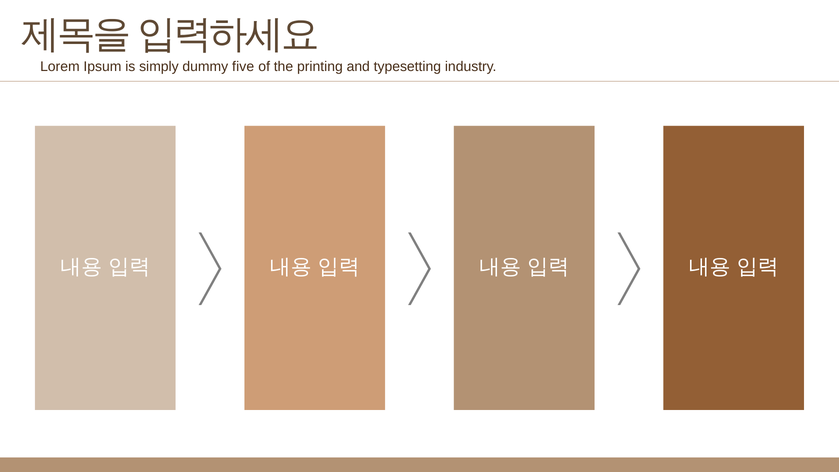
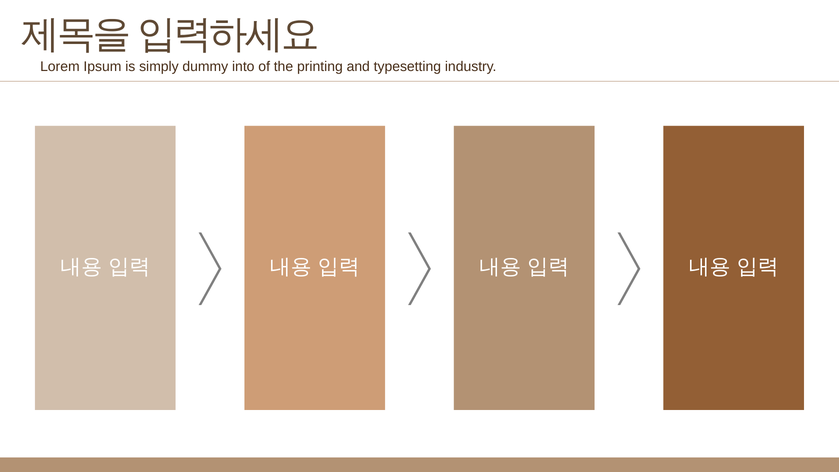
five: five -> into
